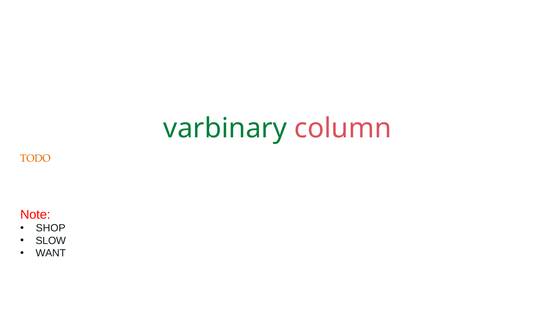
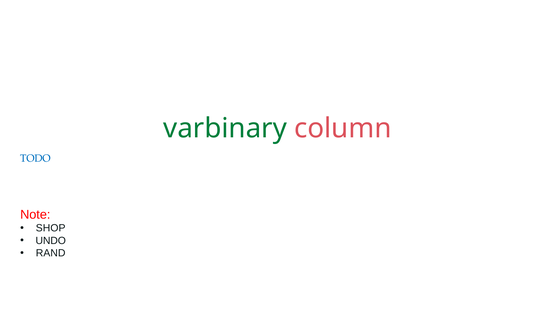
TODO colour: orange -> blue
SLOW: SLOW -> UNDO
WANT: WANT -> RAND
